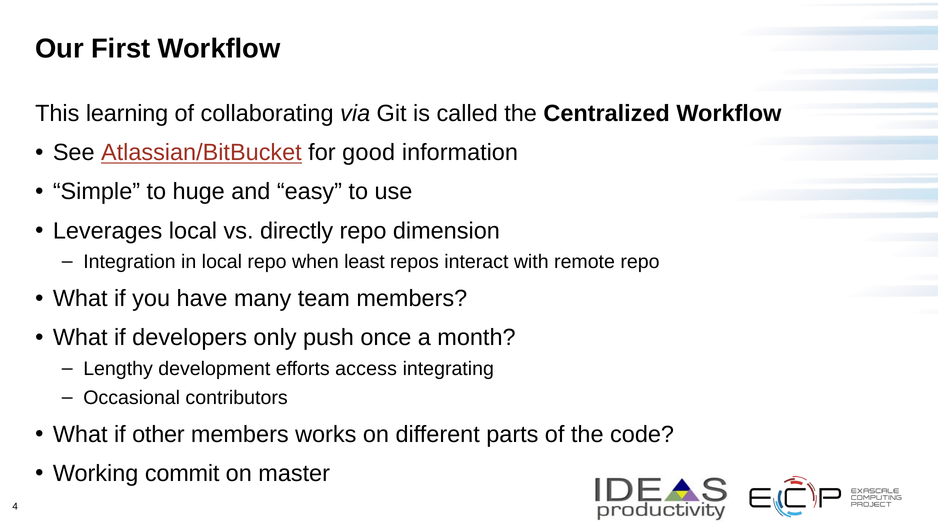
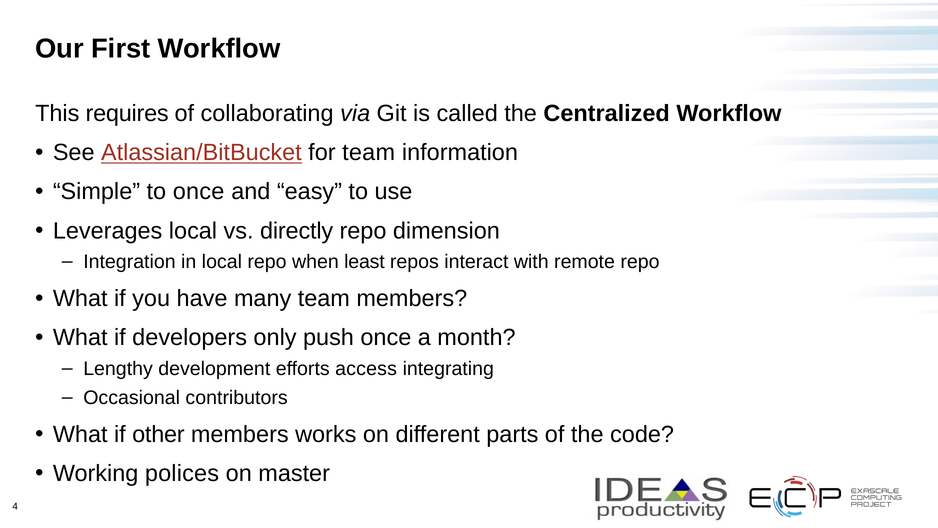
learning: learning -> requires
for good: good -> team
to huge: huge -> once
commit: commit -> polices
